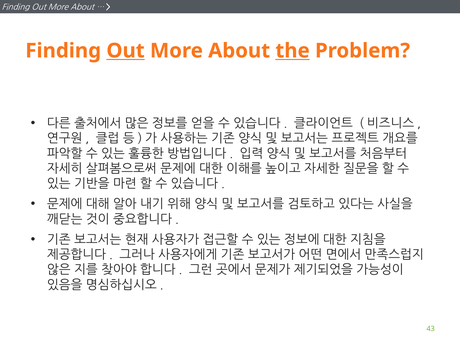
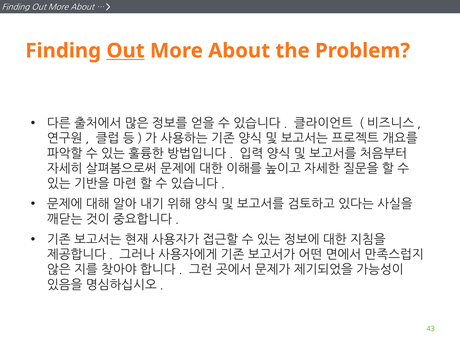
the underline: present -> none
